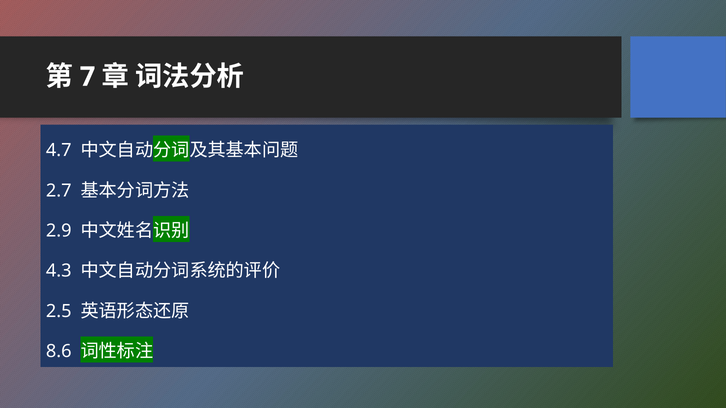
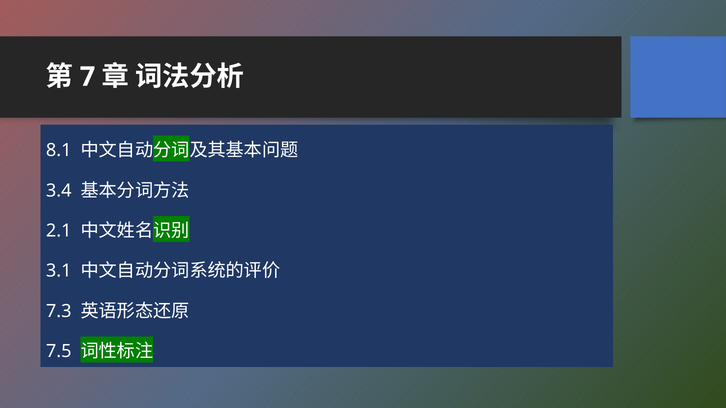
4.7: 4.7 -> 8.1
2.7: 2.7 -> 3.4
2.9: 2.9 -> 2.1
4.3: 4.3 -> 3.1
2.5: 2.5 -> 7.3
8.6: 8.6 -> 7.5
